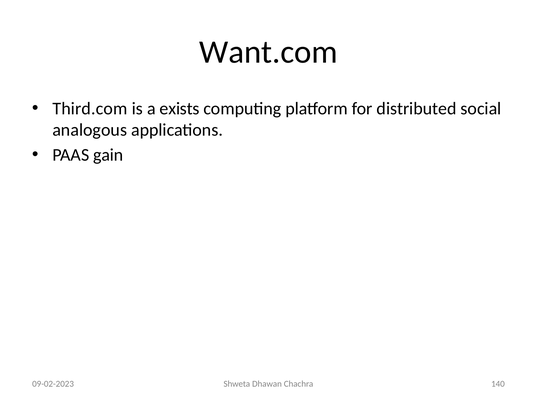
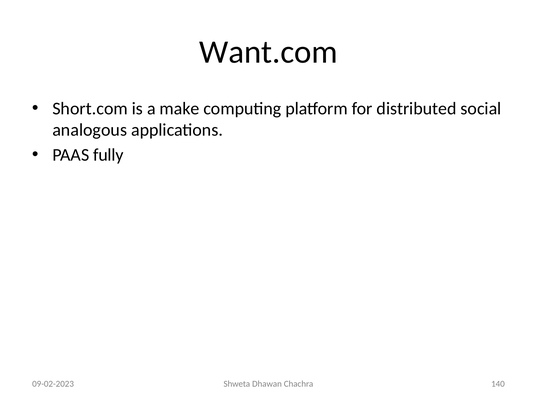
Third.com: Third.com -> Short.com
exists: exists -> make
gain: gain -> fully
